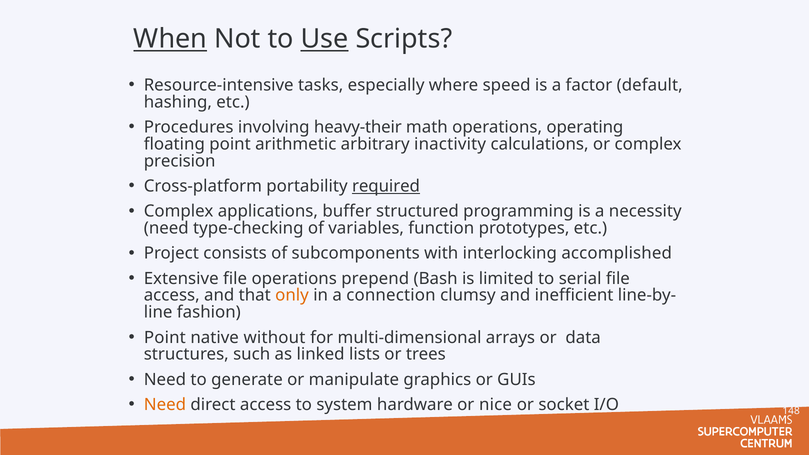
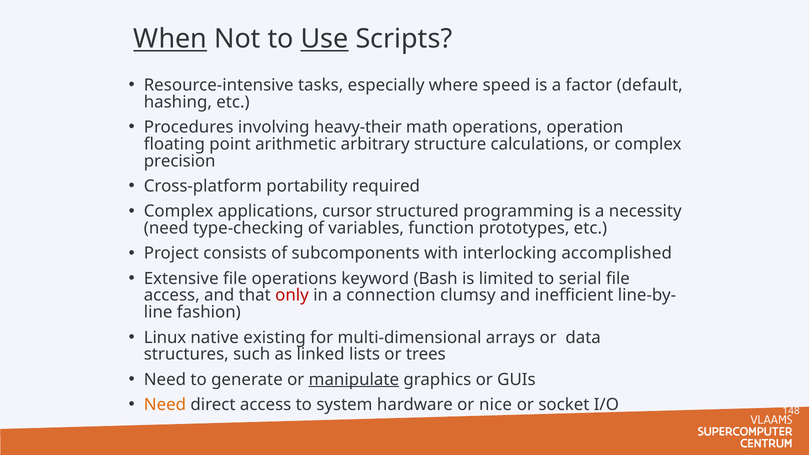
operating: operating -> operation
inactivity: inactivity -> structure
required underline: present -> none
buffer: buffer -> cursor
prepend: prepend -> keyword
only colour: orange -> red
Point at (165, 337): Point -> Linux
without: without -> existing
manipulate underline: none -> present
